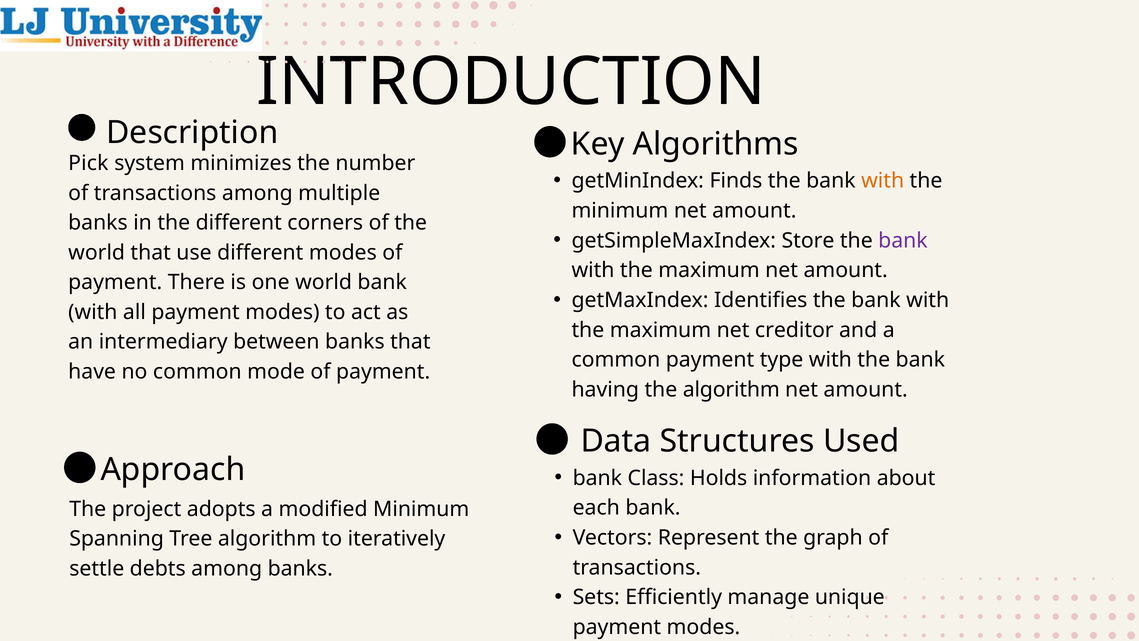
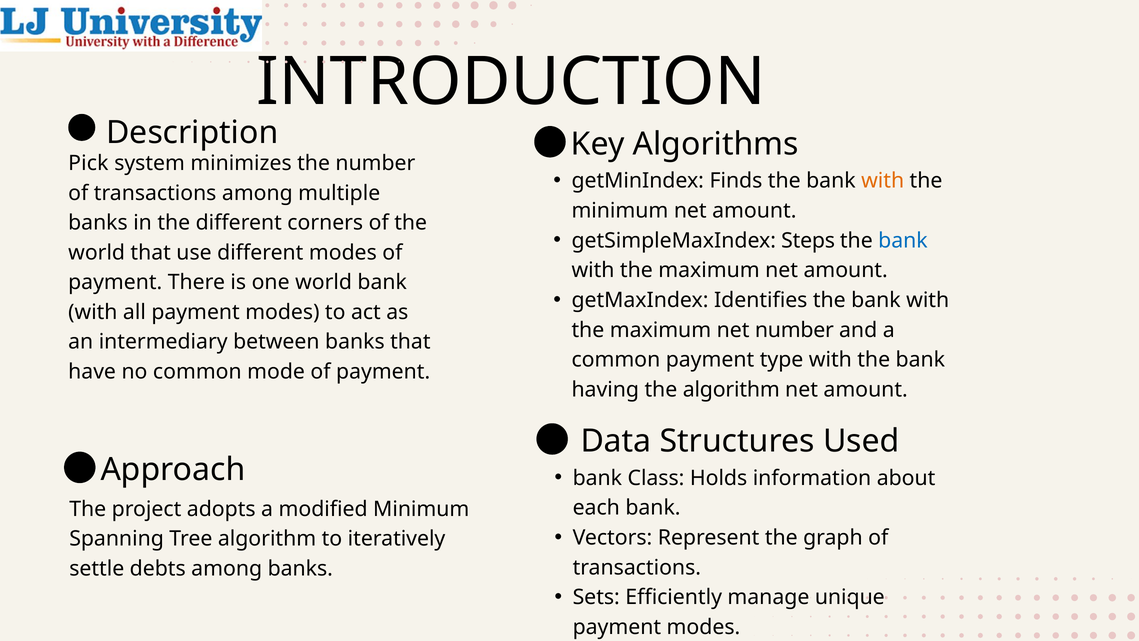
Store: Store -> Steps
bank at (903, 240) colour: purple -> blue
net creditor: creditor -> number
